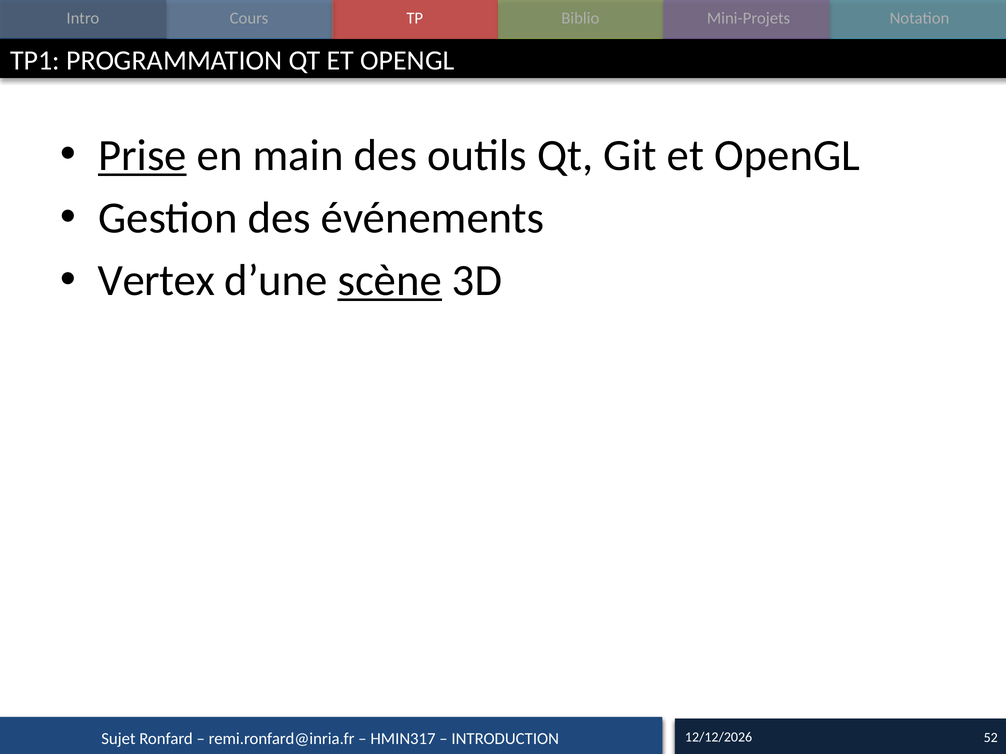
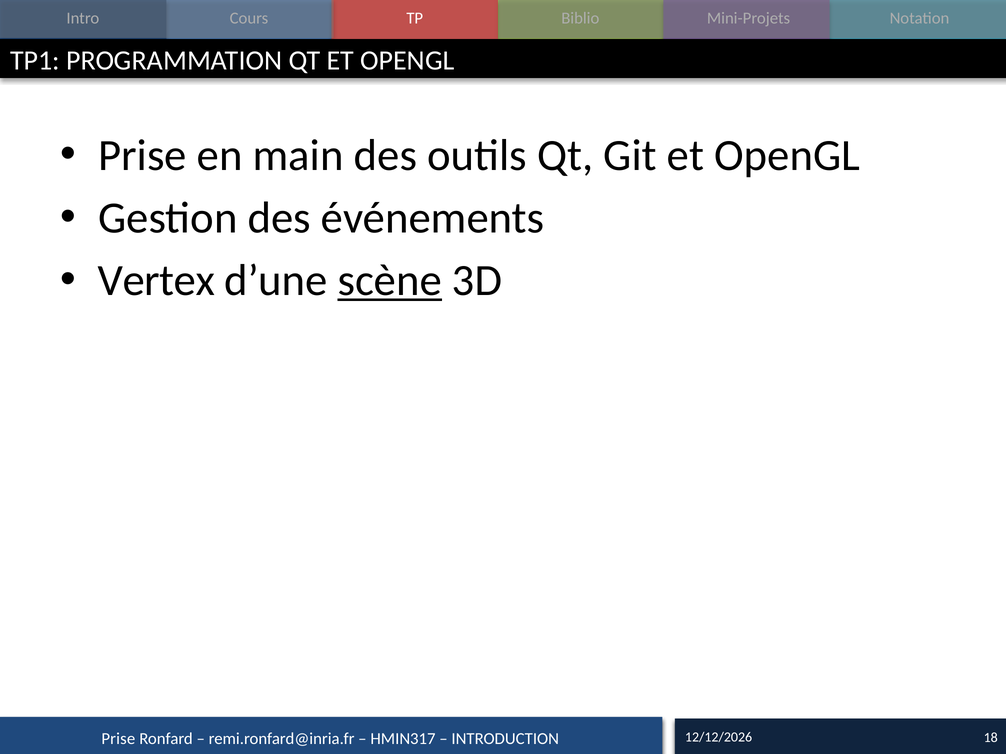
Prise at (142, 156) underline: present -> none
Sujet at (118, 739): Sujet -> Prise
52: 52 -> 18
